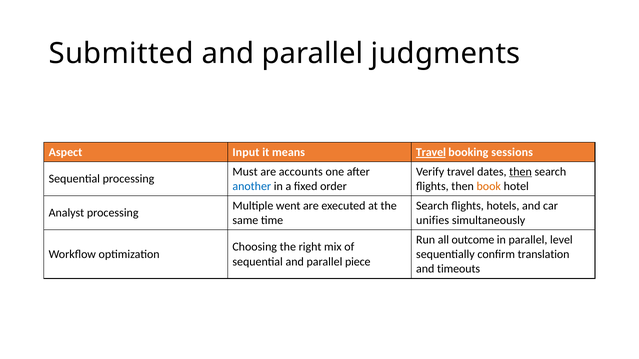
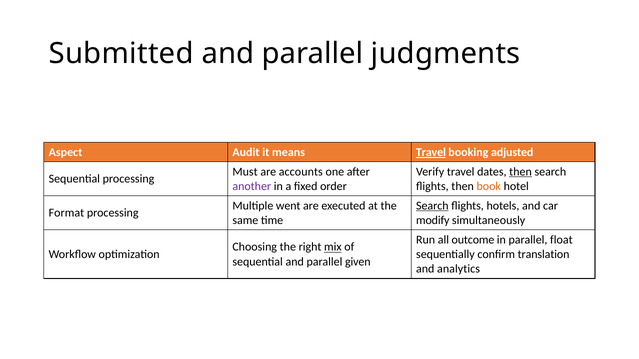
Input: Input -> Audit
sessions: sessions -> adjusted
another colour: blue -> purple
Search at (432, 206) underline: none -> present
Analyst: Analyst -> Format
unifies: unifies -> modify
level: level -> float
mix underline: none -> present
piece: piece -> given
timeouts: timeouts -> analytics
